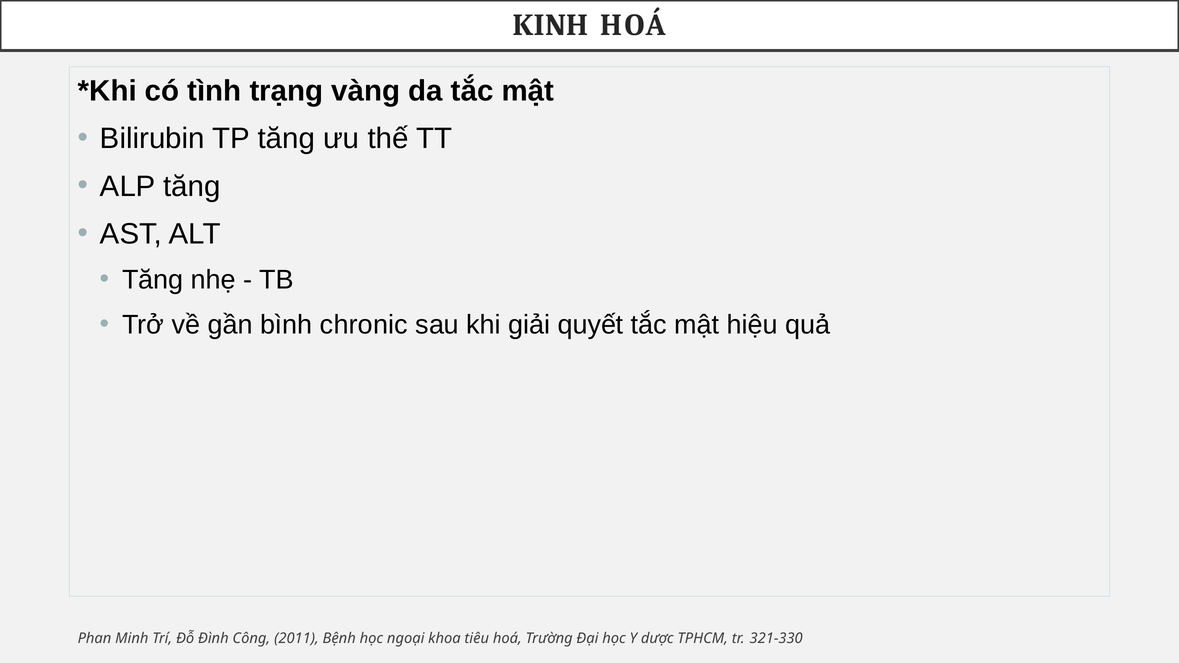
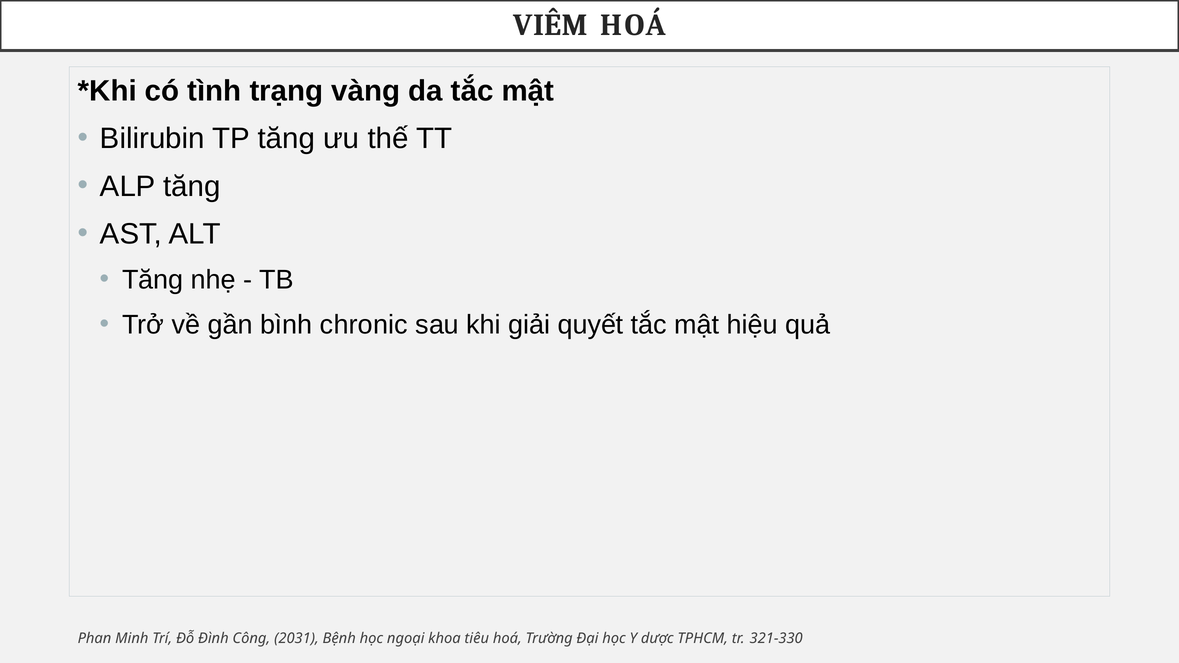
KINH: KINH -> VIÊM
2011: 2011 -> 2031
